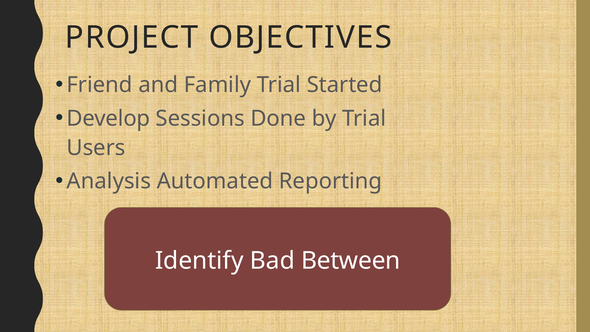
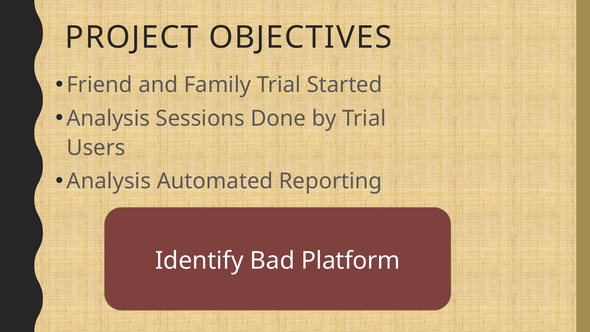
Develop at (108, 118): Develop -> Analysis
Between: Between -> Platform
